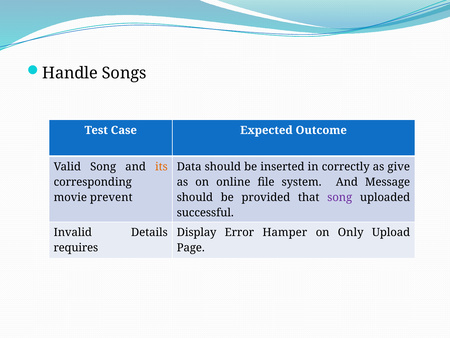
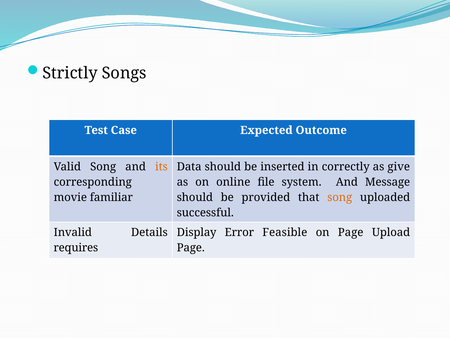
Handle: Handle -> Strictly
prevent: prevent -> familiar
song at (340, 197) colour: purple -> orange
Hamper: Hamper -> Feasible
on Only: Only -> Page
